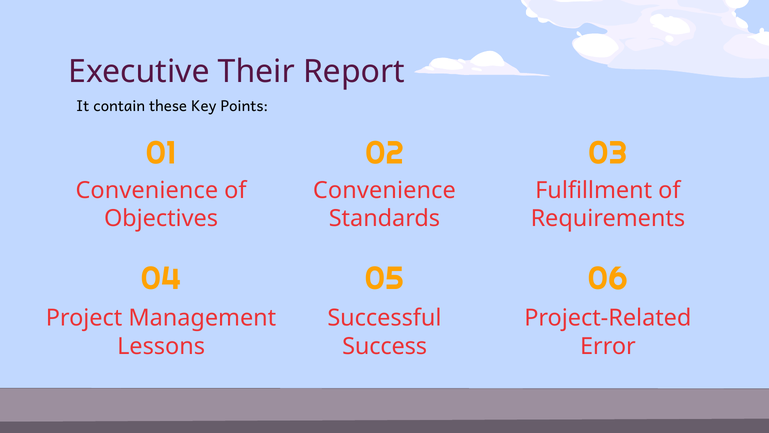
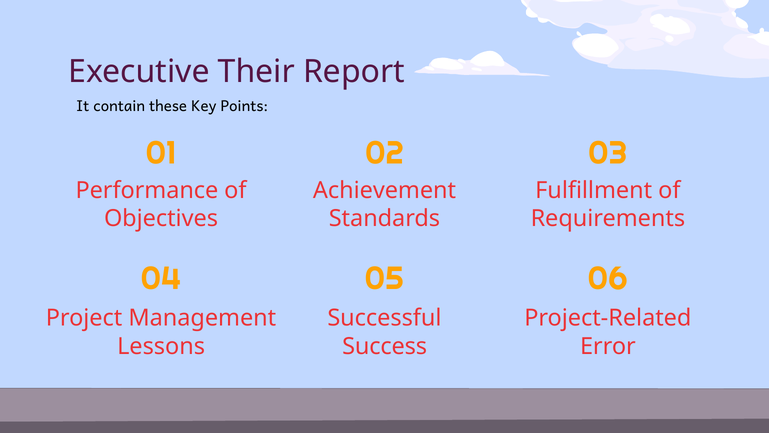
Convenience at (147, 190): Convenience -> Performance
Convenience at (384, 190): Convenience -> Achievement
